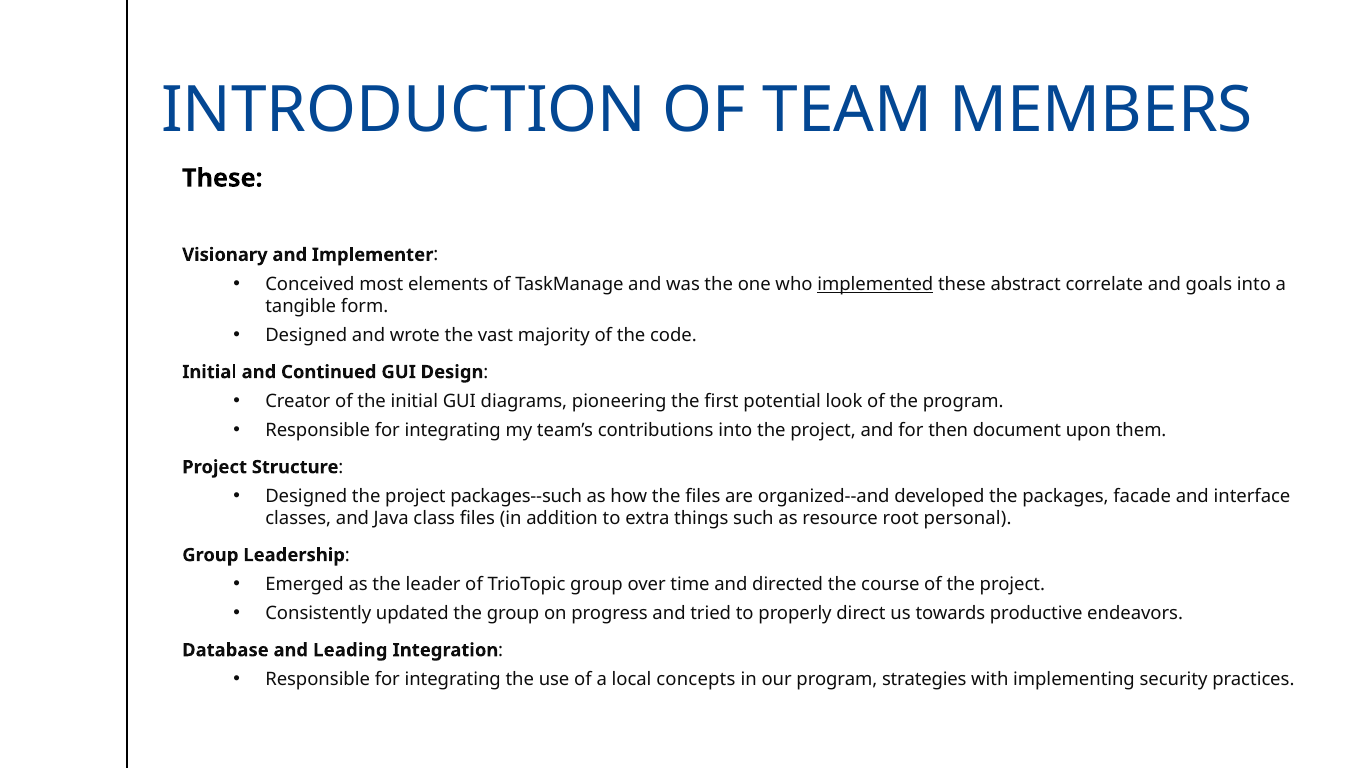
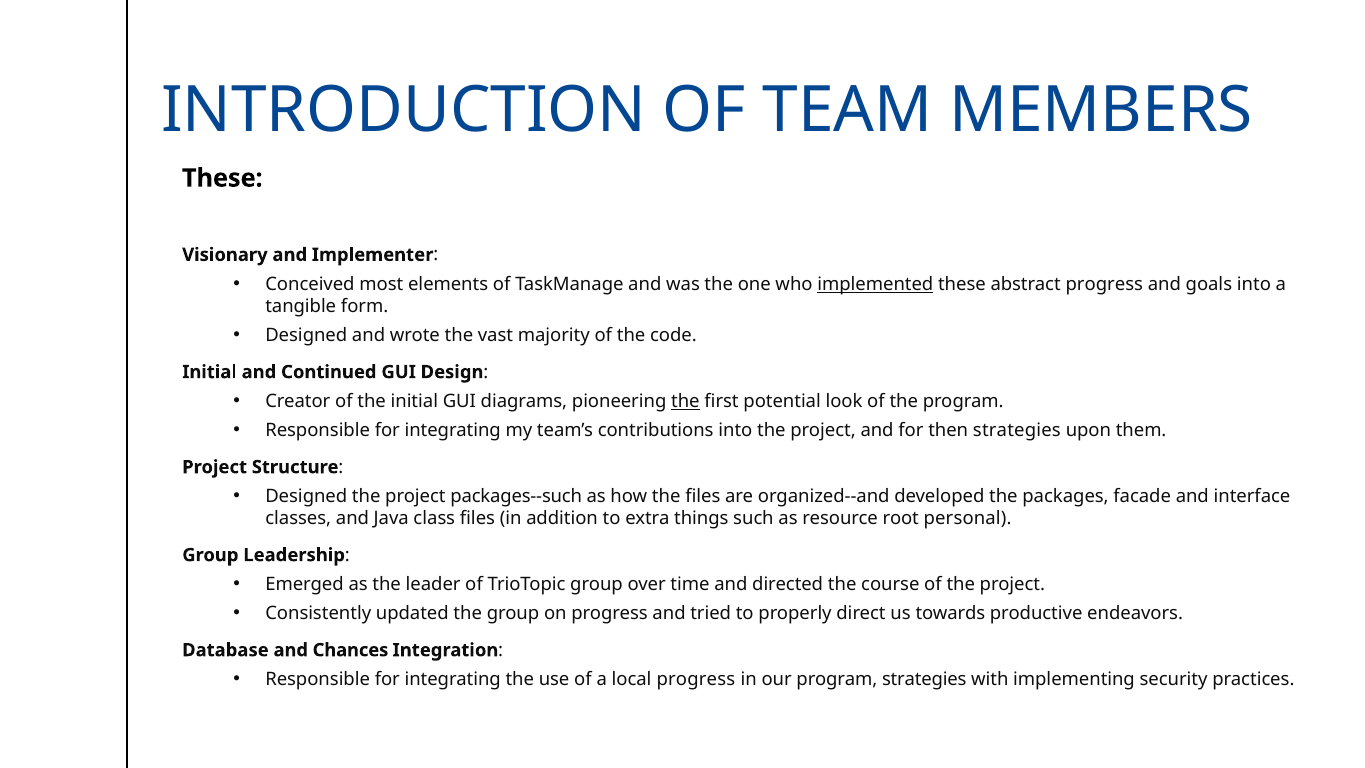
abstract correlate: correlate -> progress
the at (685, 401) underline: none -> present
then document: document -> strategies
Leading: Leading -> Chances
local concepts: concepts -> progress
